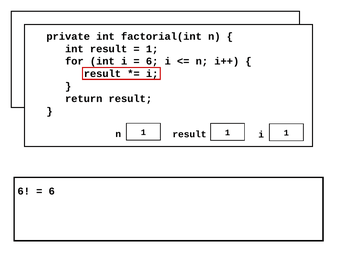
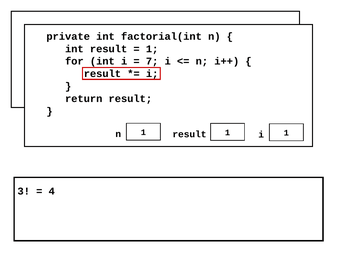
6 at (152, 61): 6 -> 7
6 at (24, 191): 6 -> 3
6 at (52, 191): 6 -> 4
